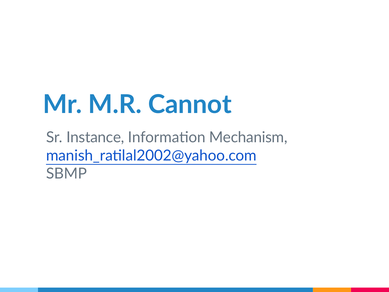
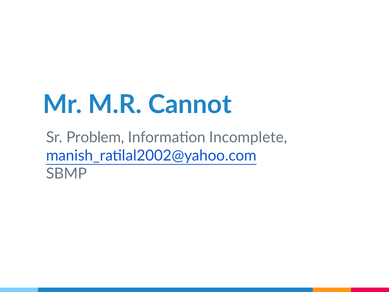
Instance: Instance -> Problem
Mechanism: Mechanism -> Incomplete
